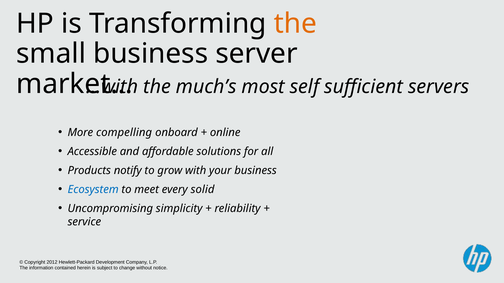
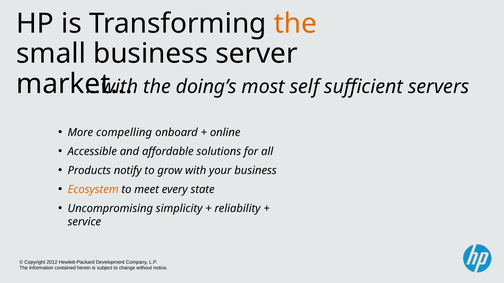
much’s: much’s -> doing’s
Ecosystem colour: blue -> orange
solid: solid -> state
